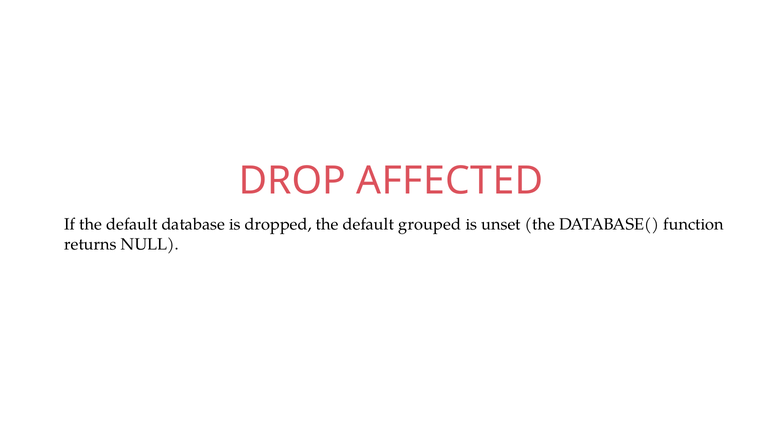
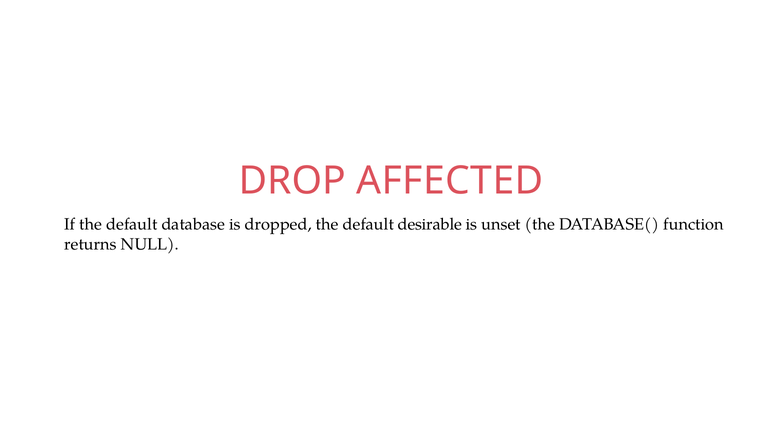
grouped: grouped -> desirable
